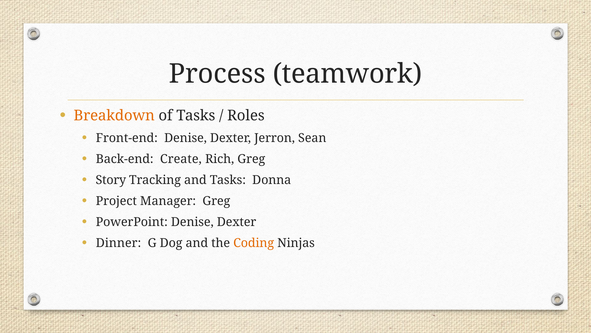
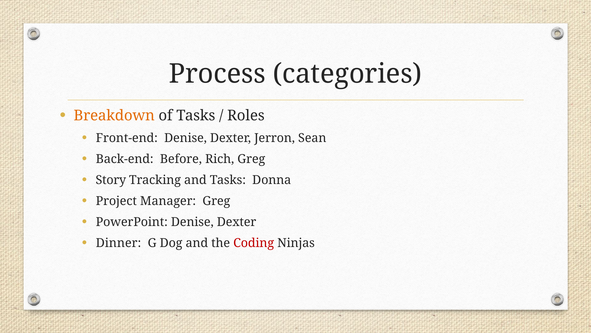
teamwork: teamwork -> categories
Create: Create -> Before
Coding colour: orange -> red
